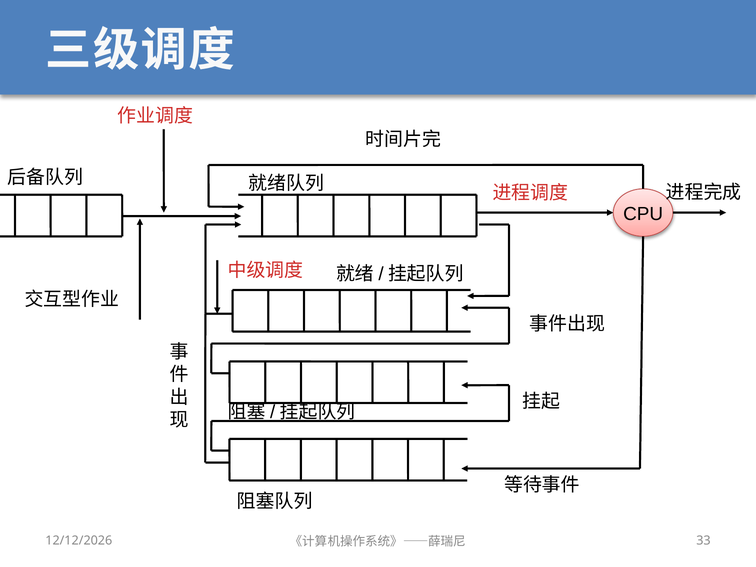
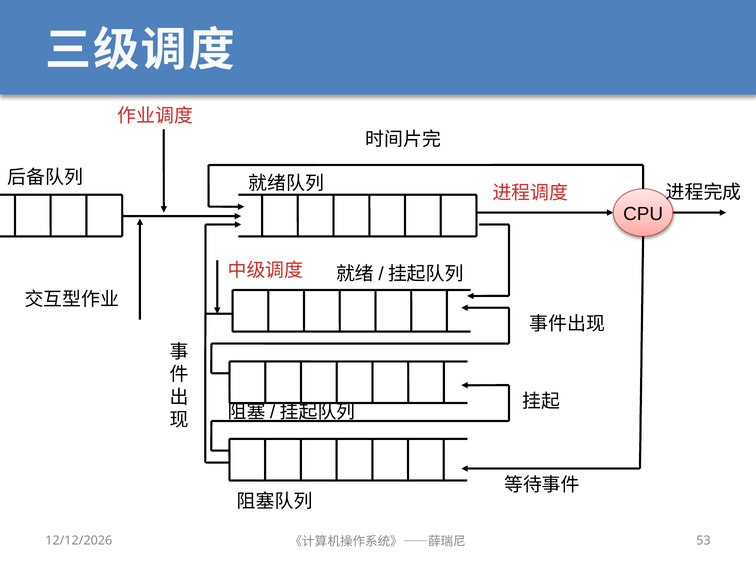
33: 33 -> 53
